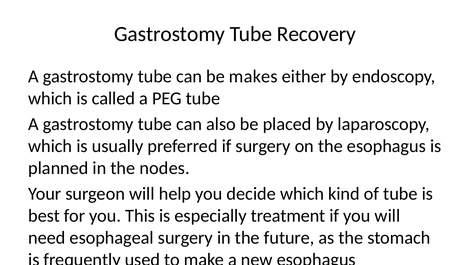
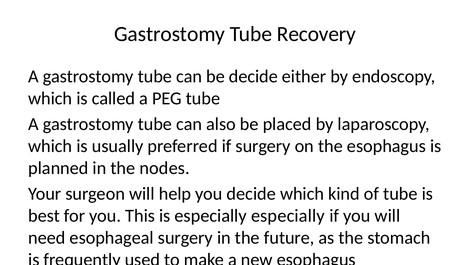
be makes: makes -> decide
especially treatment: treatment -> especially
